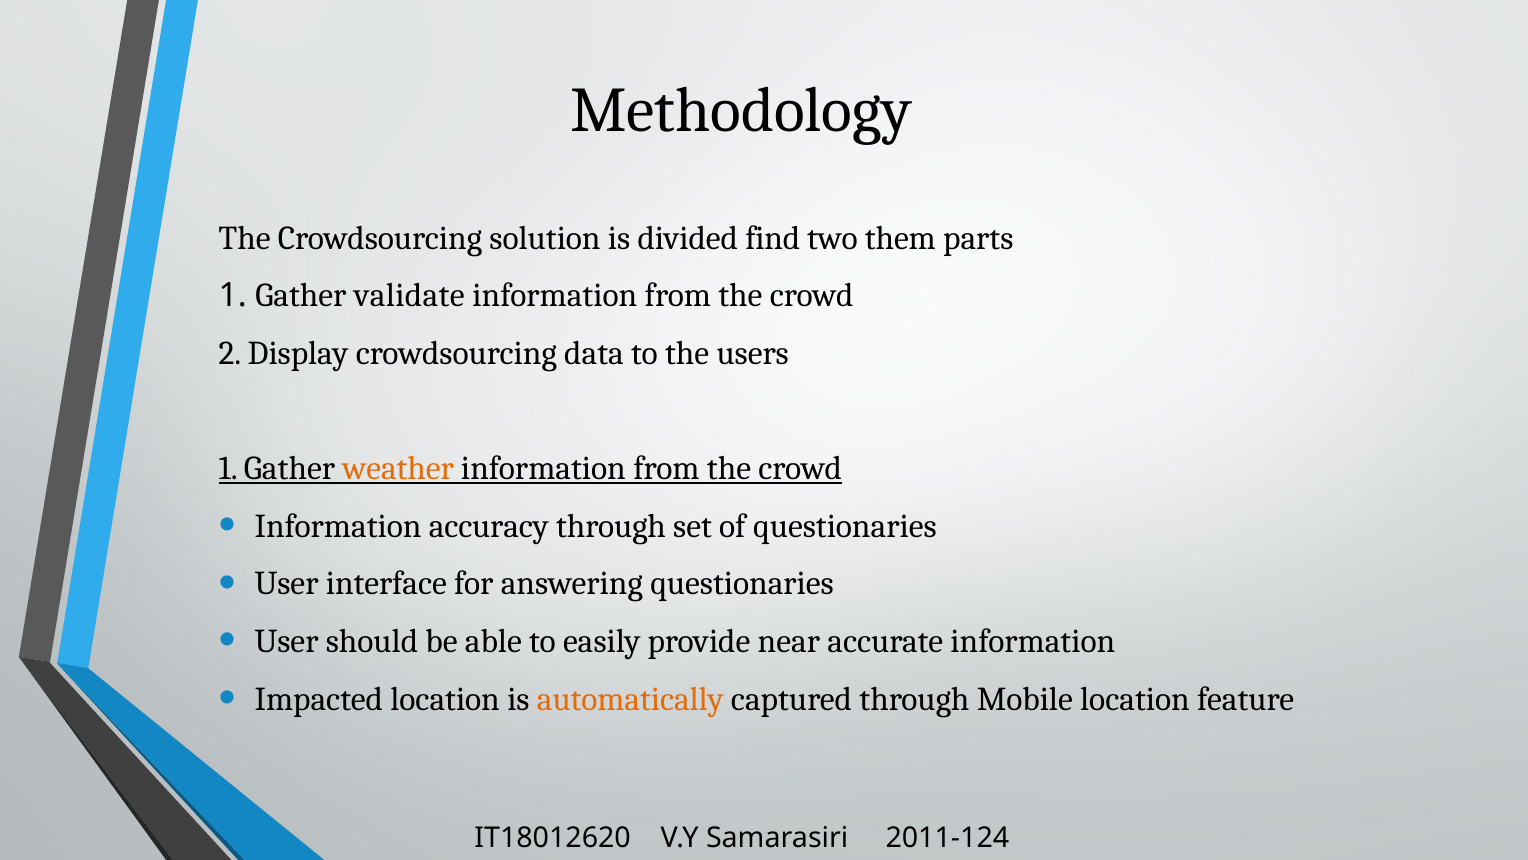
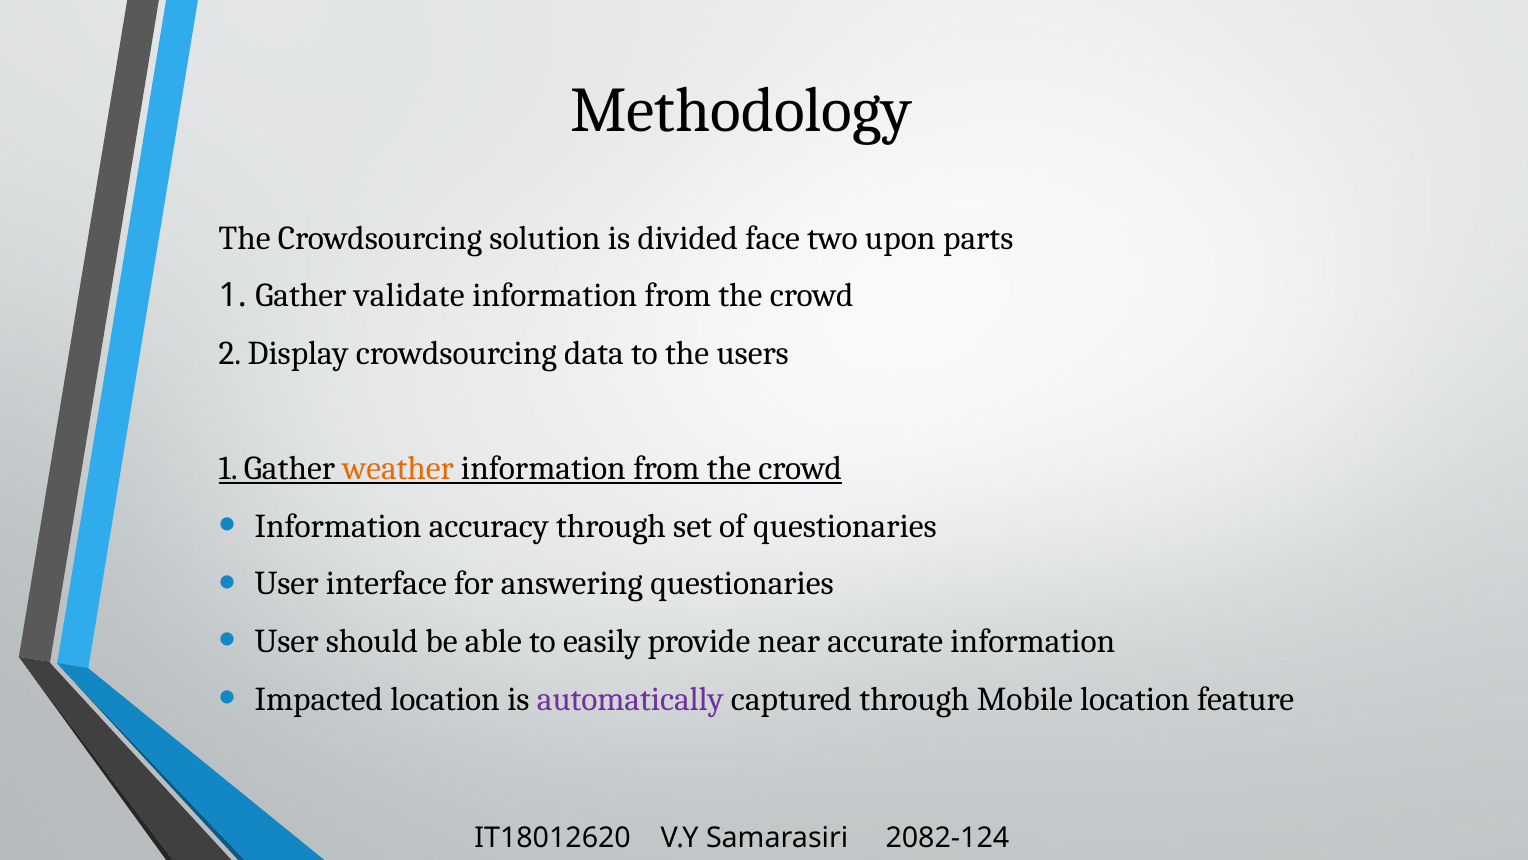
find: find -> face
them: them -> upon
automatically colour: orange -> purple
2011-124: 2011-124 -> 2082-124
